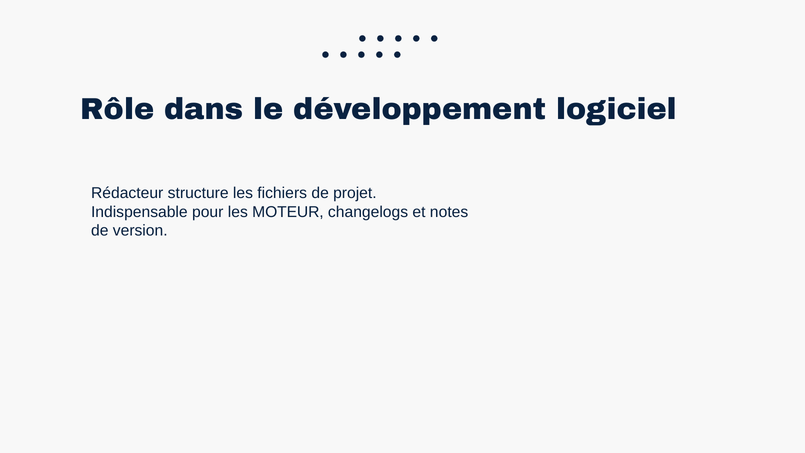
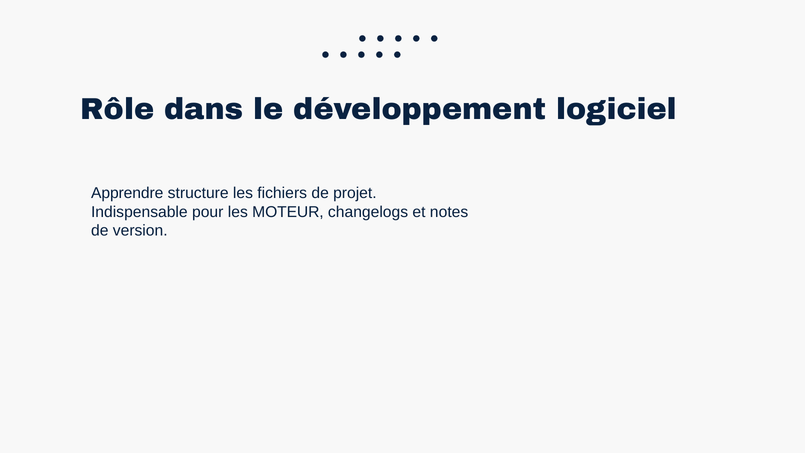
Rédacteur: Rédacteur -> Apprendre
